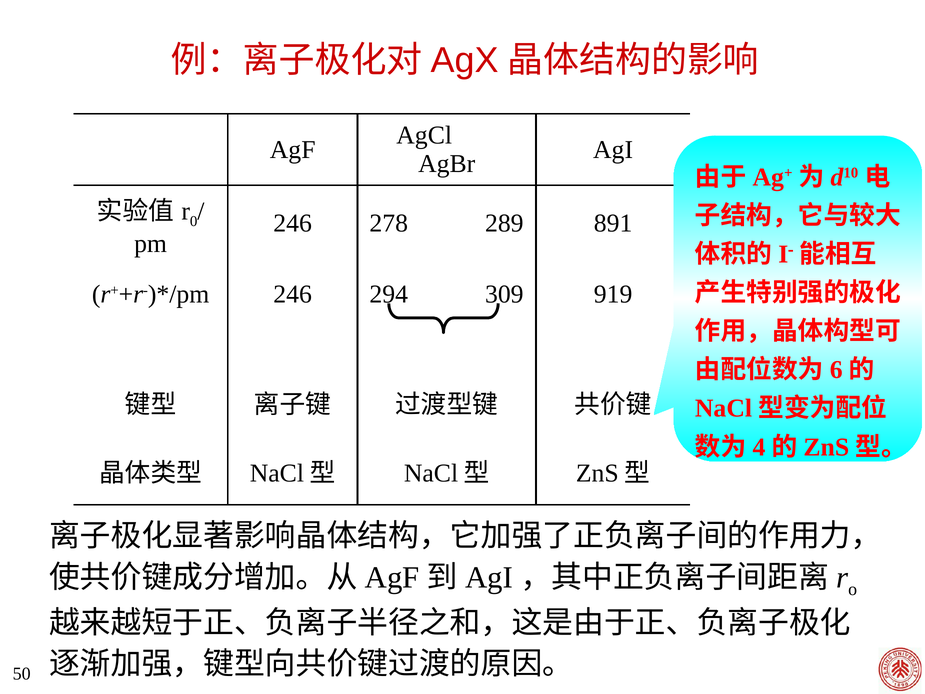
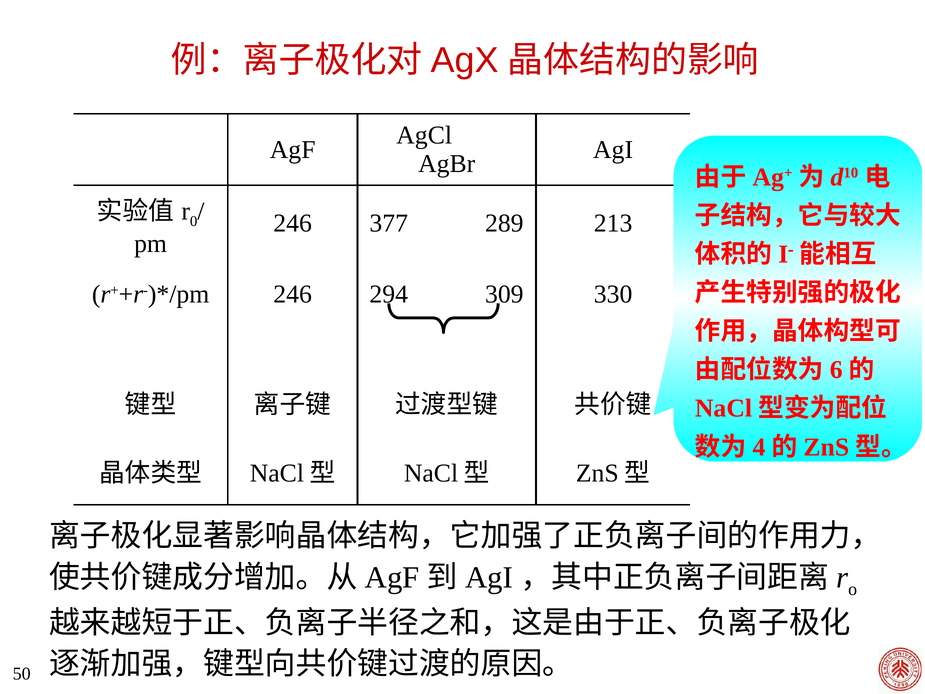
278: 278 -> 377
891: 891 -> 213
919: 919 -> 330
